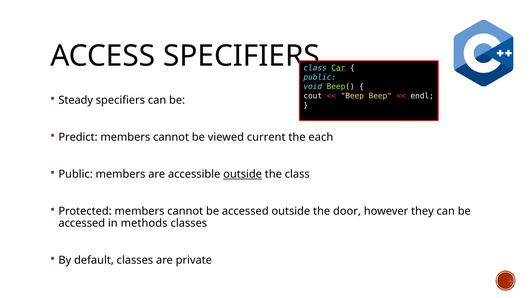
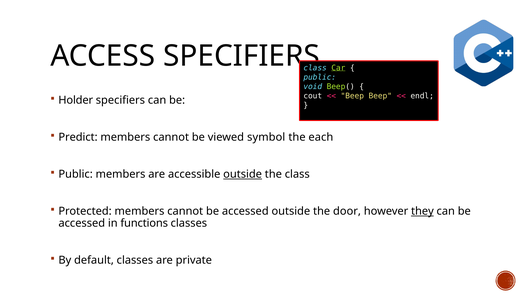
Steady: Steady -> Holder
current: current -> symbol
they underline: none -> present
methods: methods -> functions
